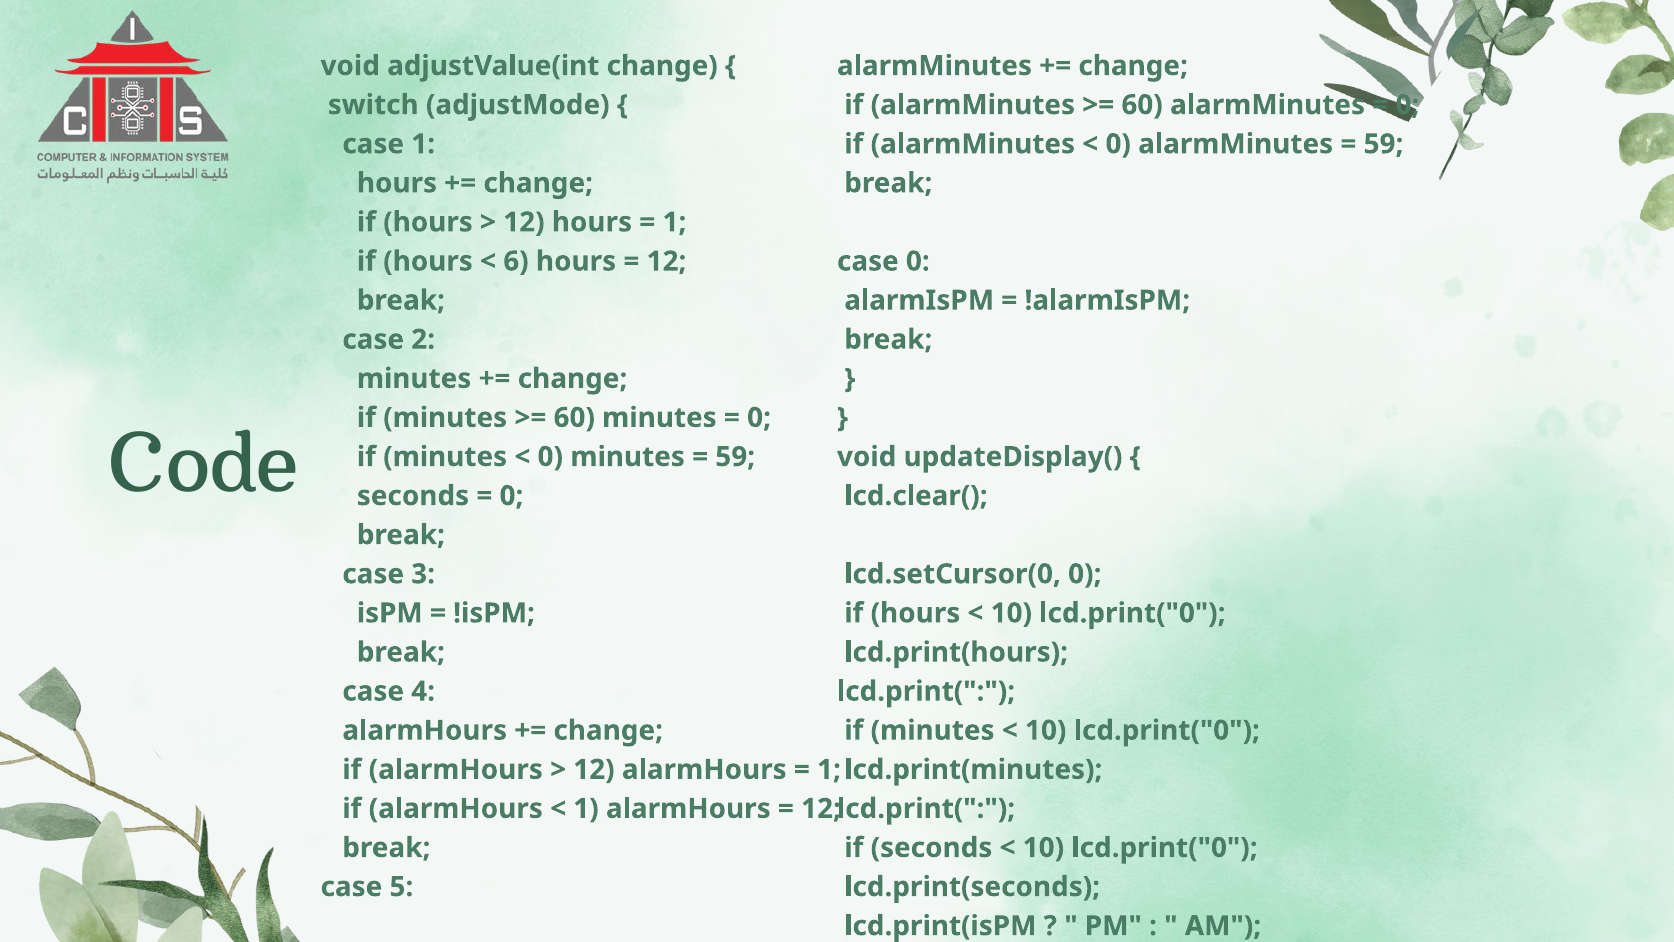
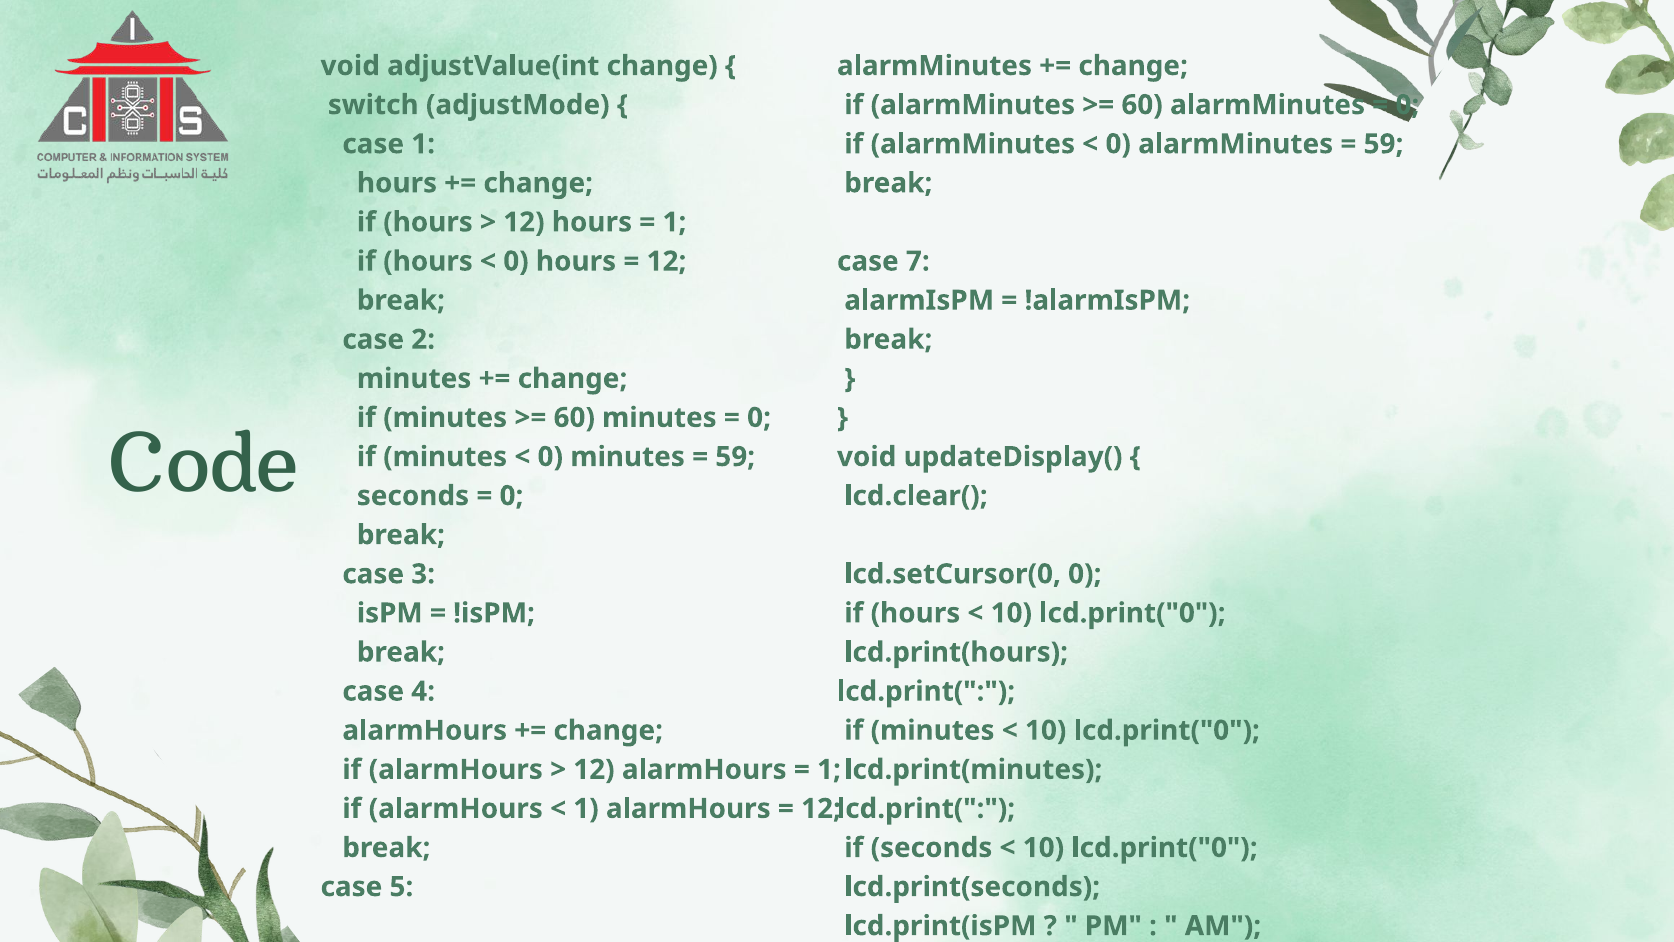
6 at (516, 261): 6 -> 0
case 0: 0 -> 7
